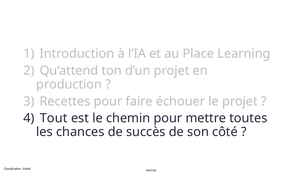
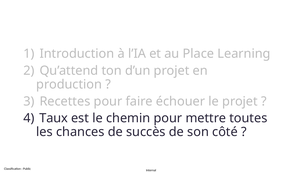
Tout: Tout -> Taux
